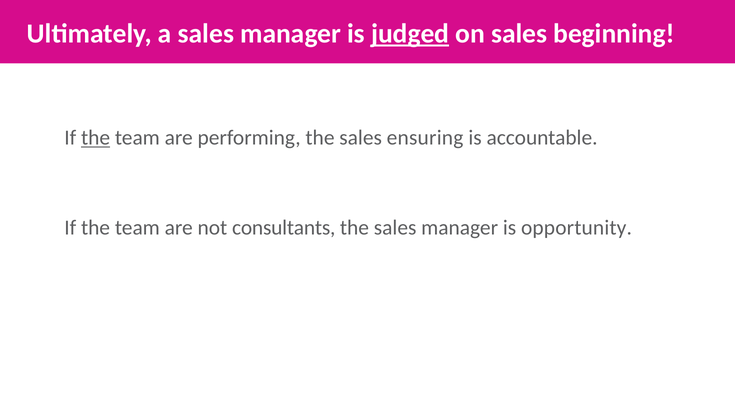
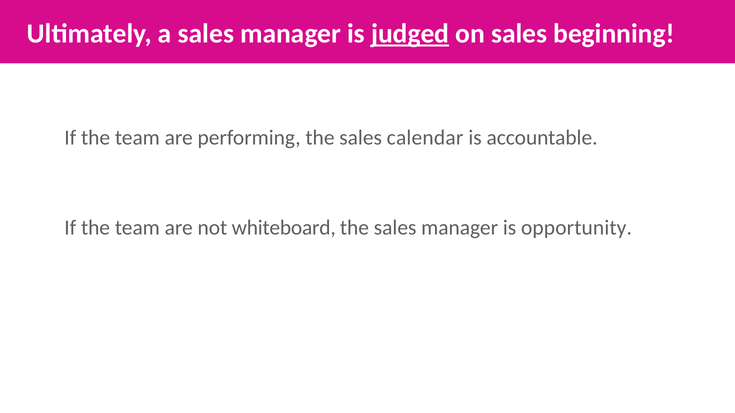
the at (96, 138) underline: present -> none
ensuring: ensuring -> calendar
consultants: consultants -> whiteboard
